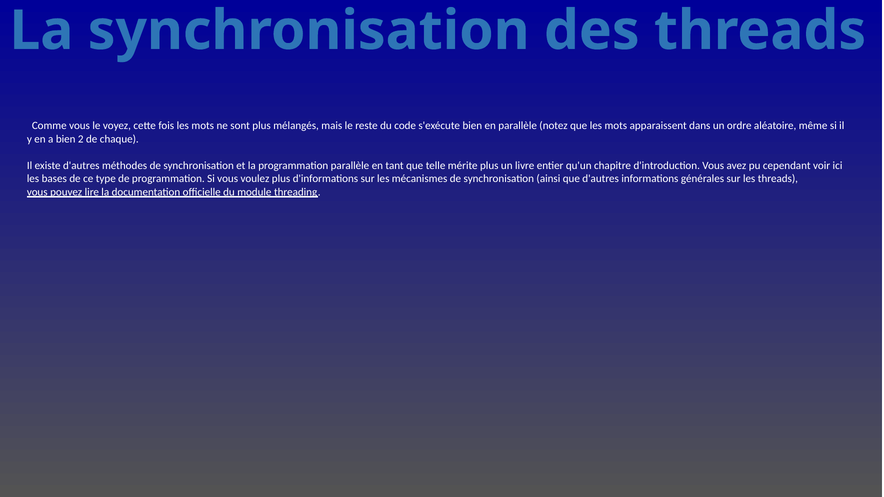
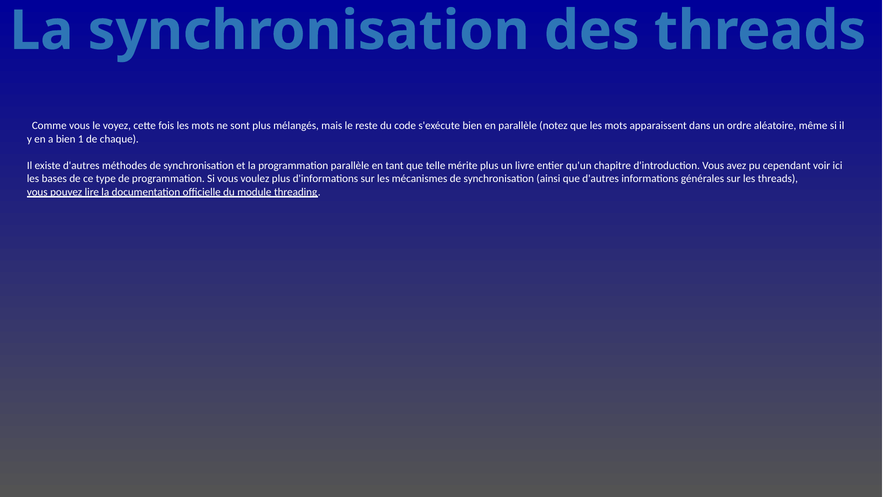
2: 2 -> 1
